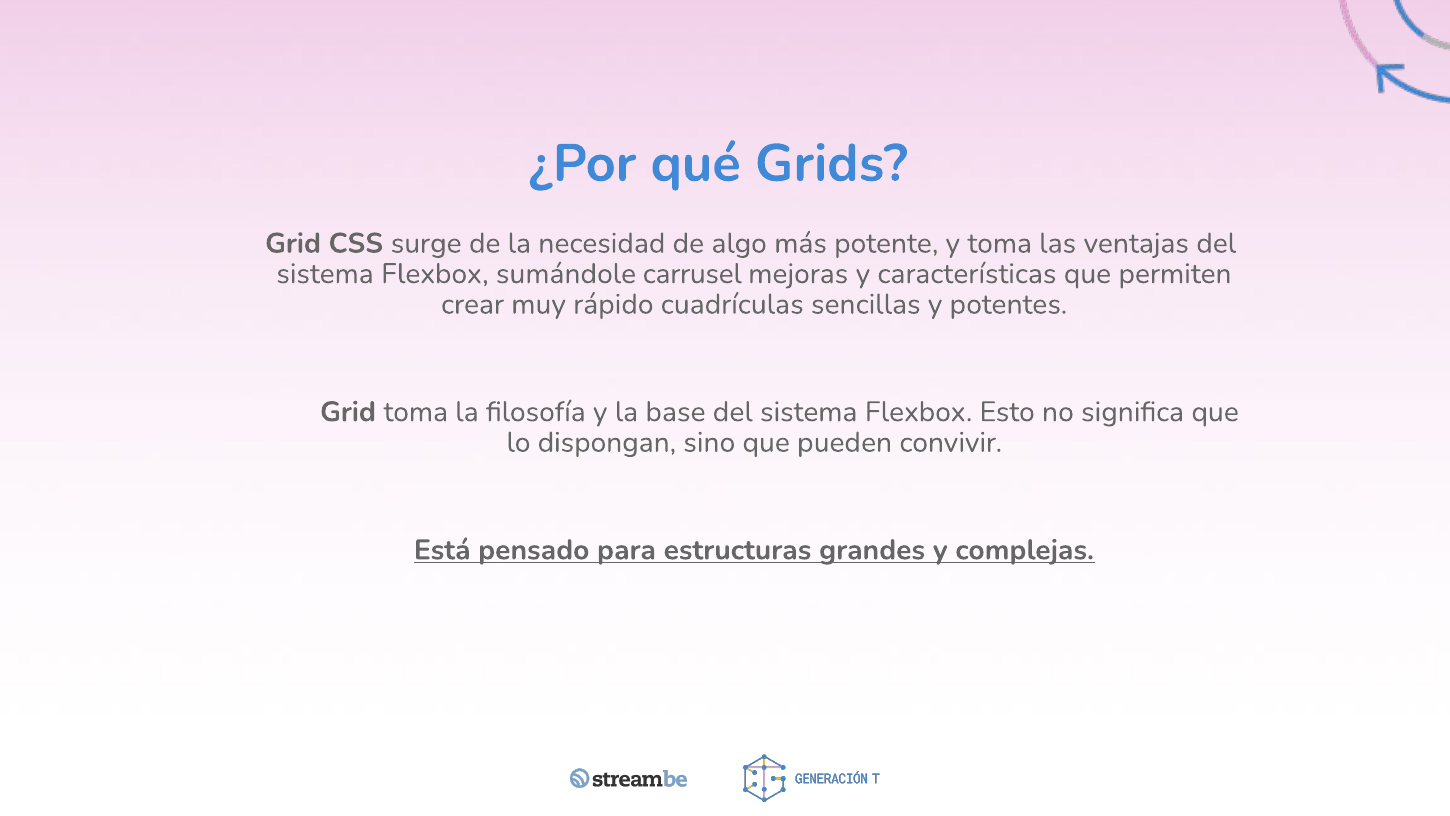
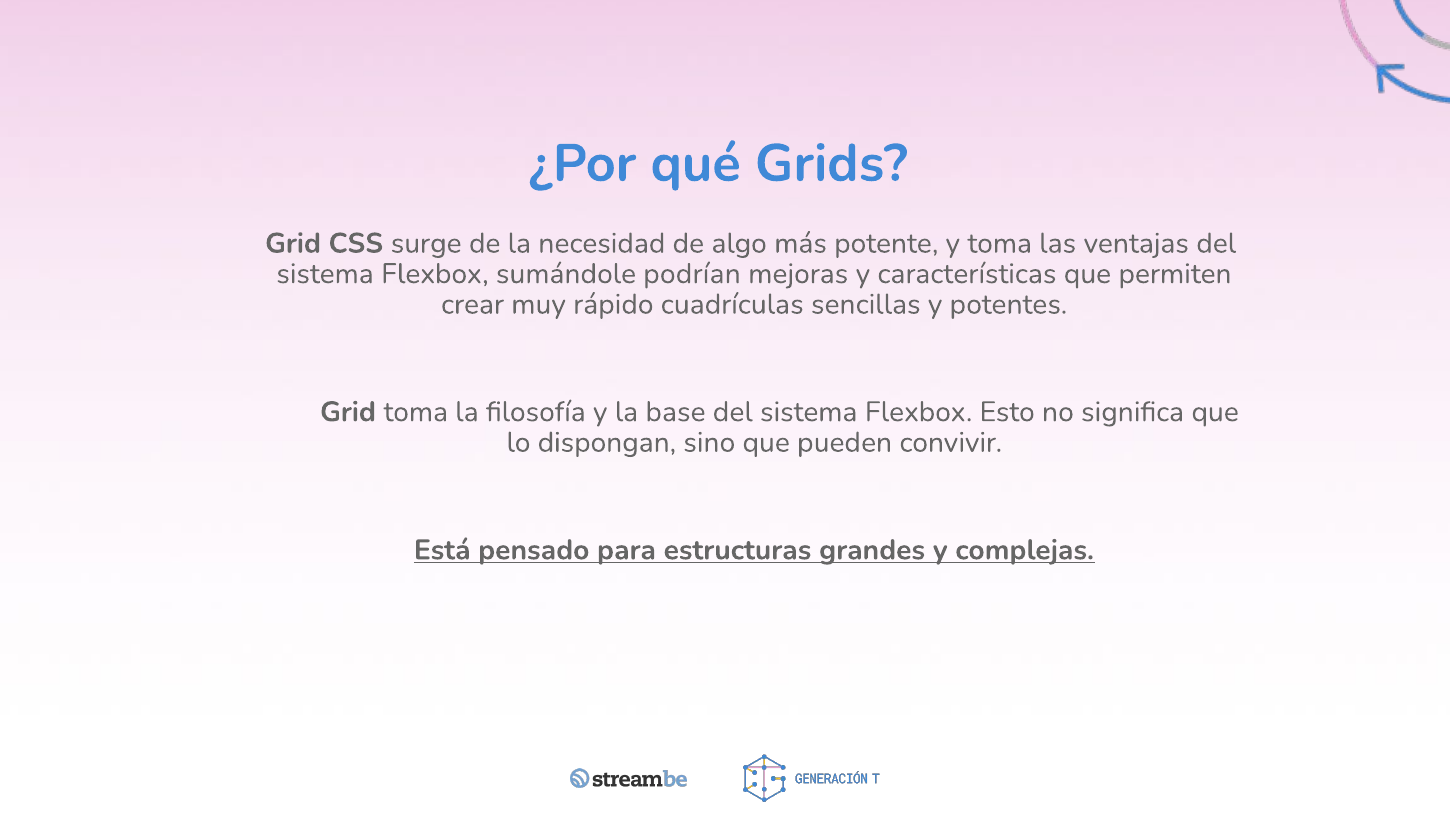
carrusel: carrusel -> podrían
